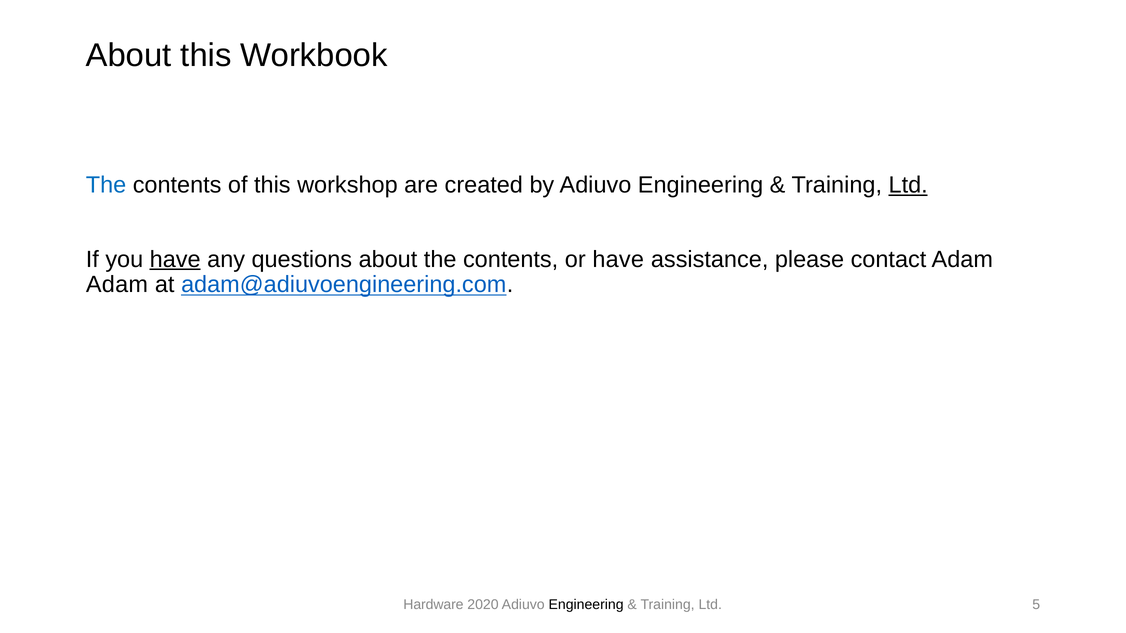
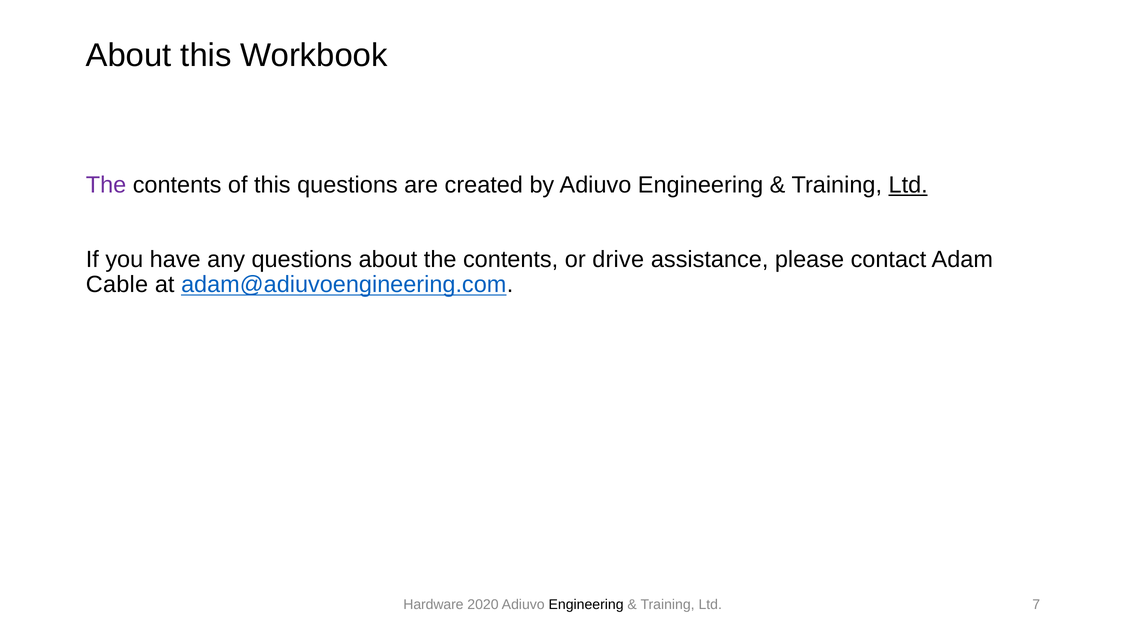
The at (106, 185) colour: blue -> purple
this workshop: workshop -> questions
have at (175, 259) underline: present -> none
or have: have -> drive
Adam at (117, 285): Adam -> Cable
5: 5 -> 7
